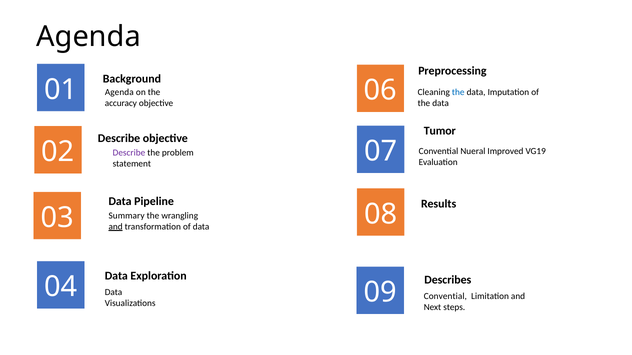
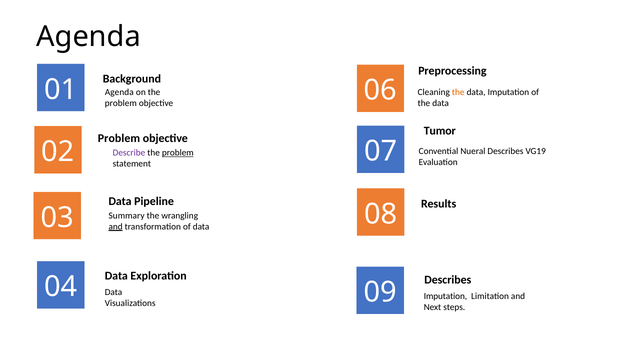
the at (458, 92) colour: blue -> orange
accuracy at (121, 103): accuracy -> problem
Describe at (119, 138): Describe -> Problem
Nueral Improved: Improved -> Describes
problem at (178, 153) underline: none -> present
Convential at (445, 296): Convential -> Imputation
